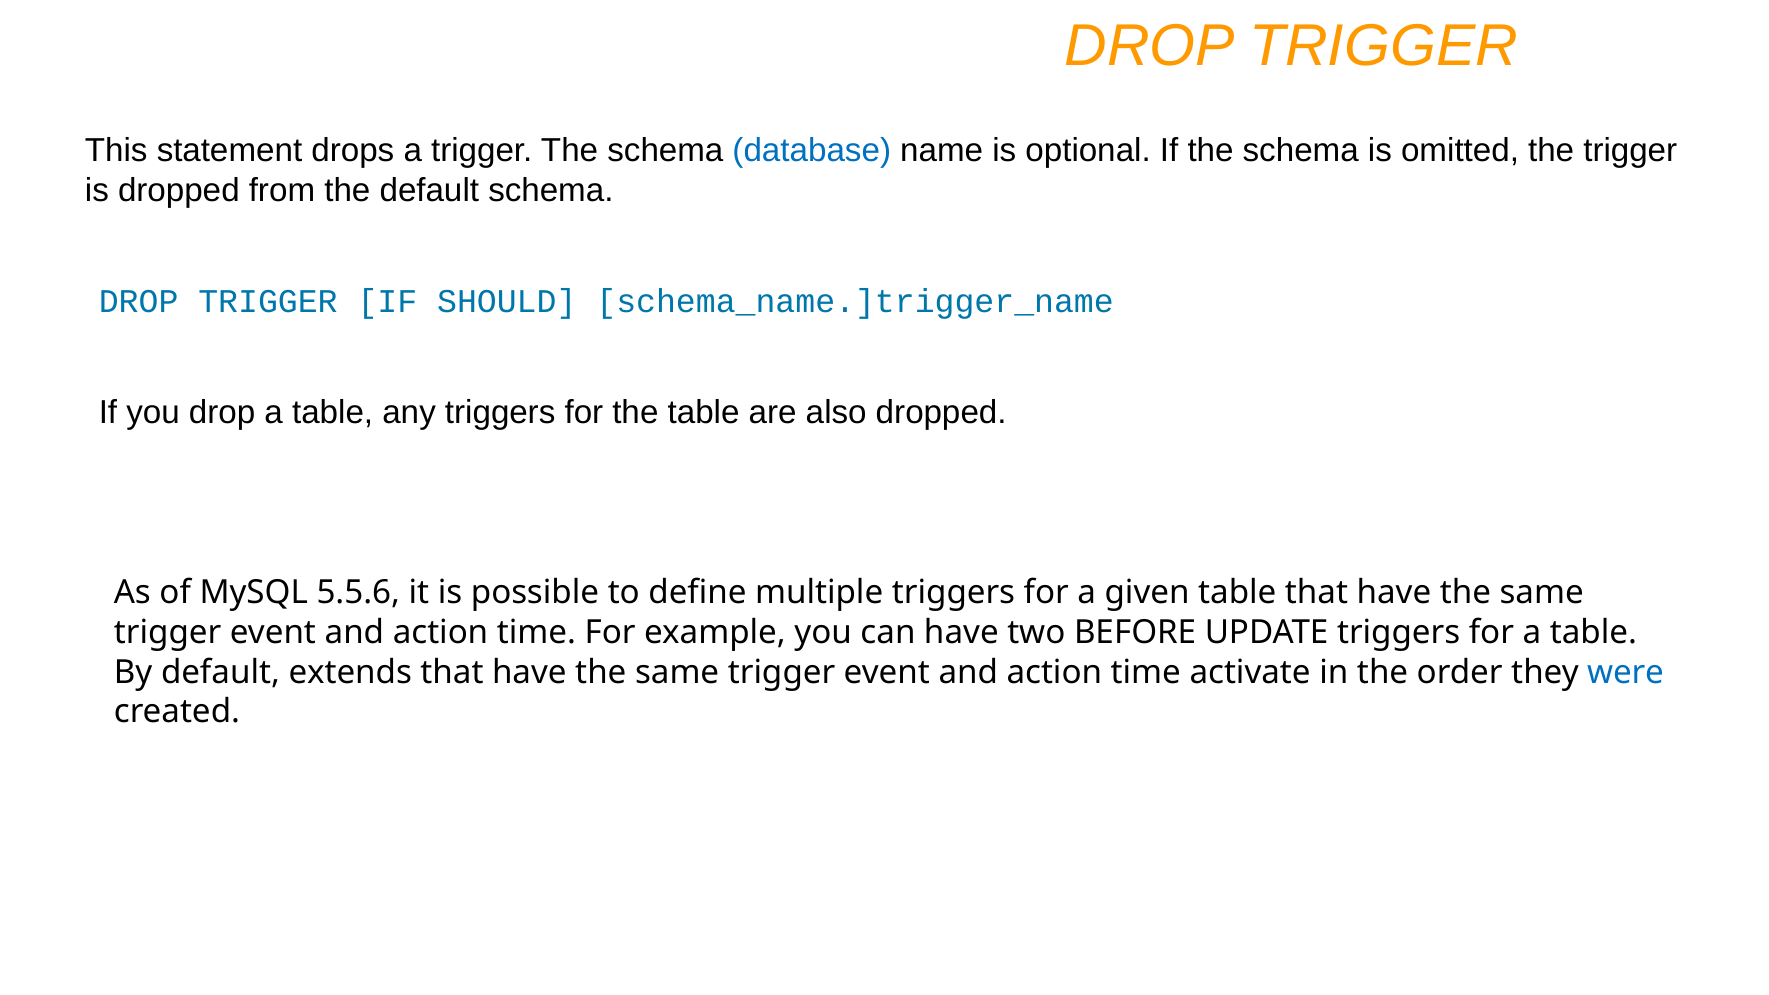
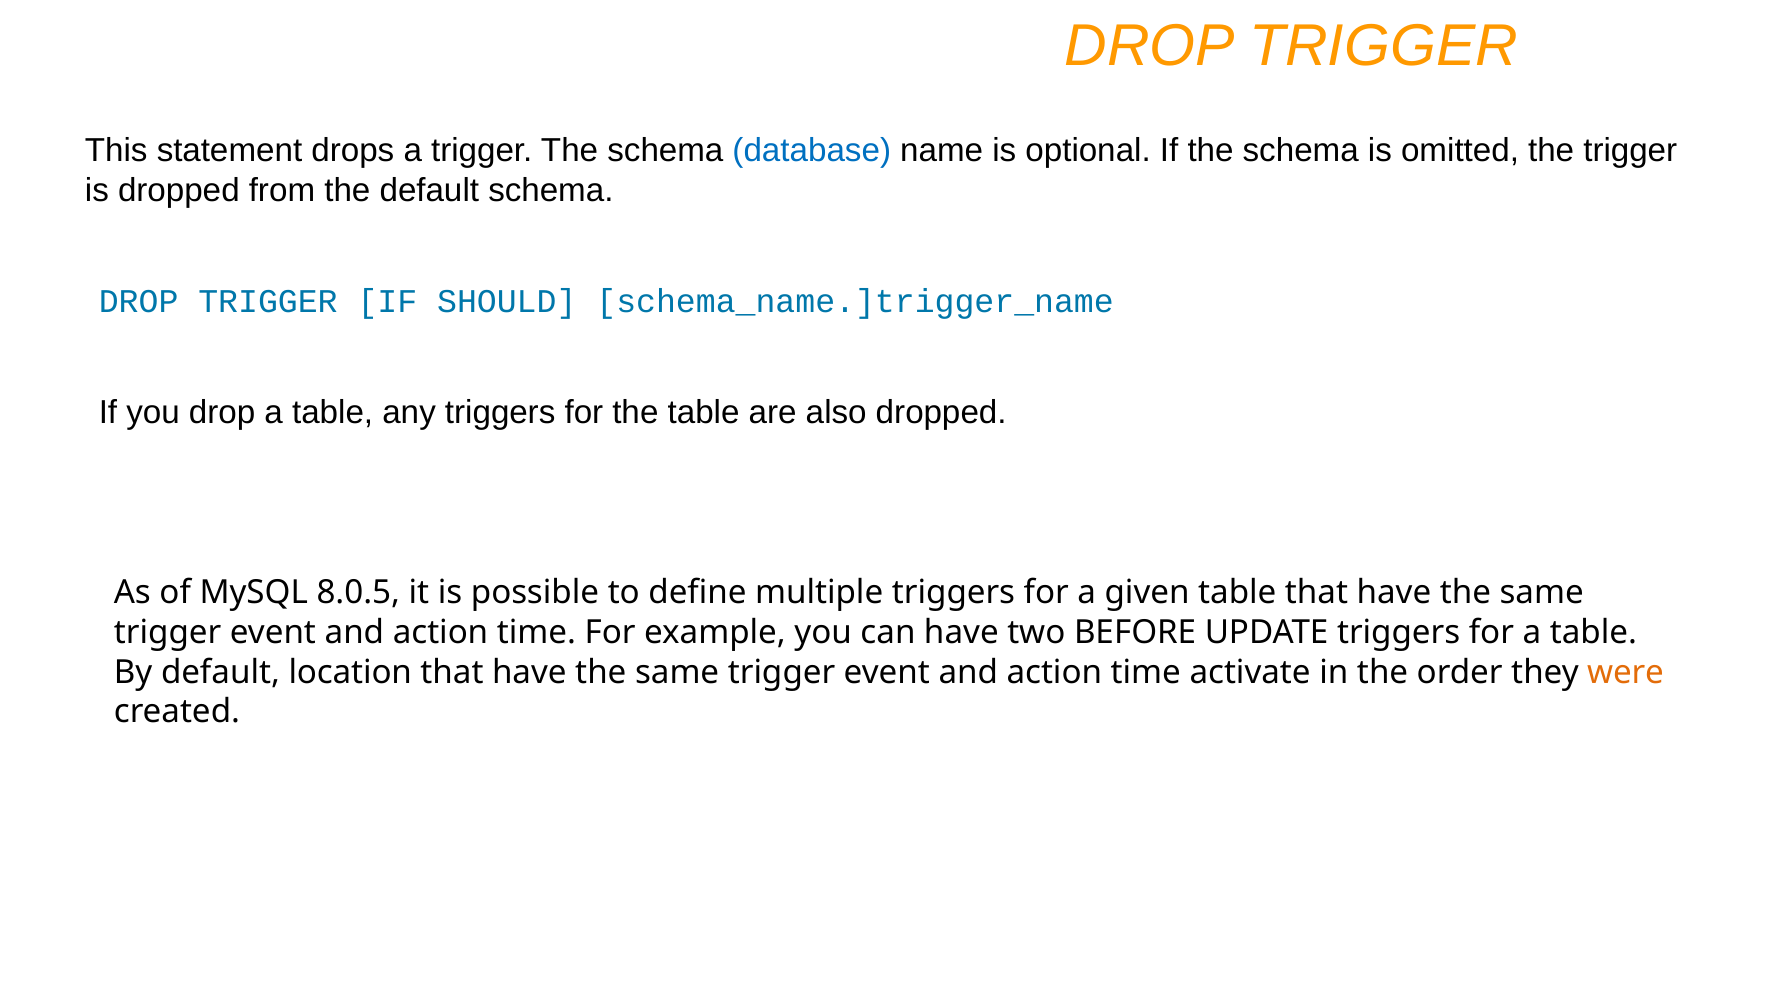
5.5.6: 5.5.6 -> 8.0.5
extends: extends -> location
were colour: blue -> orange
